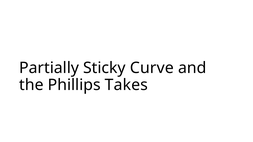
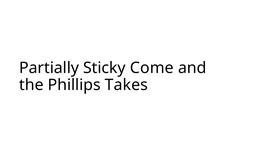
Curve: Curve -> Come
